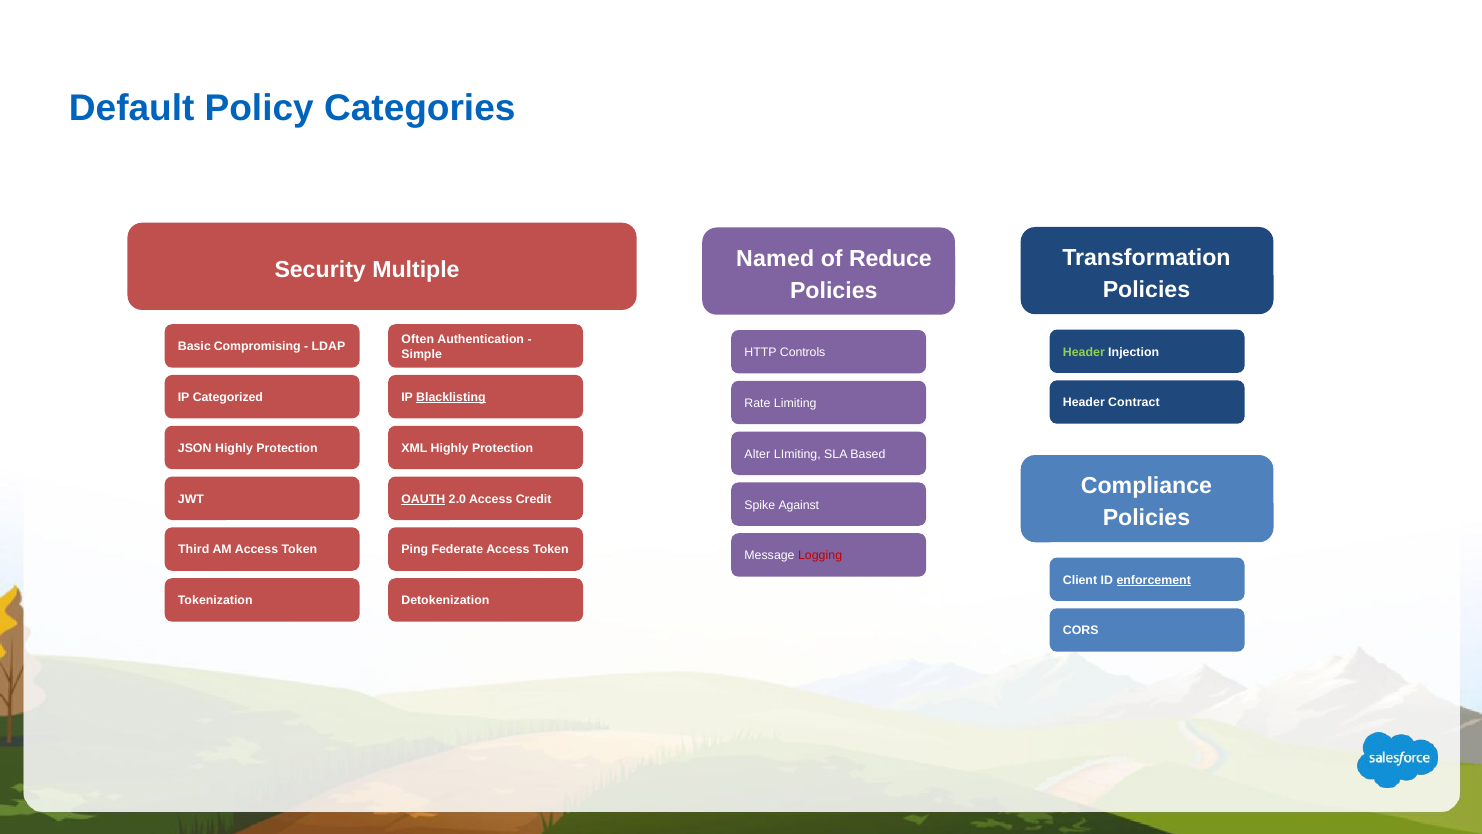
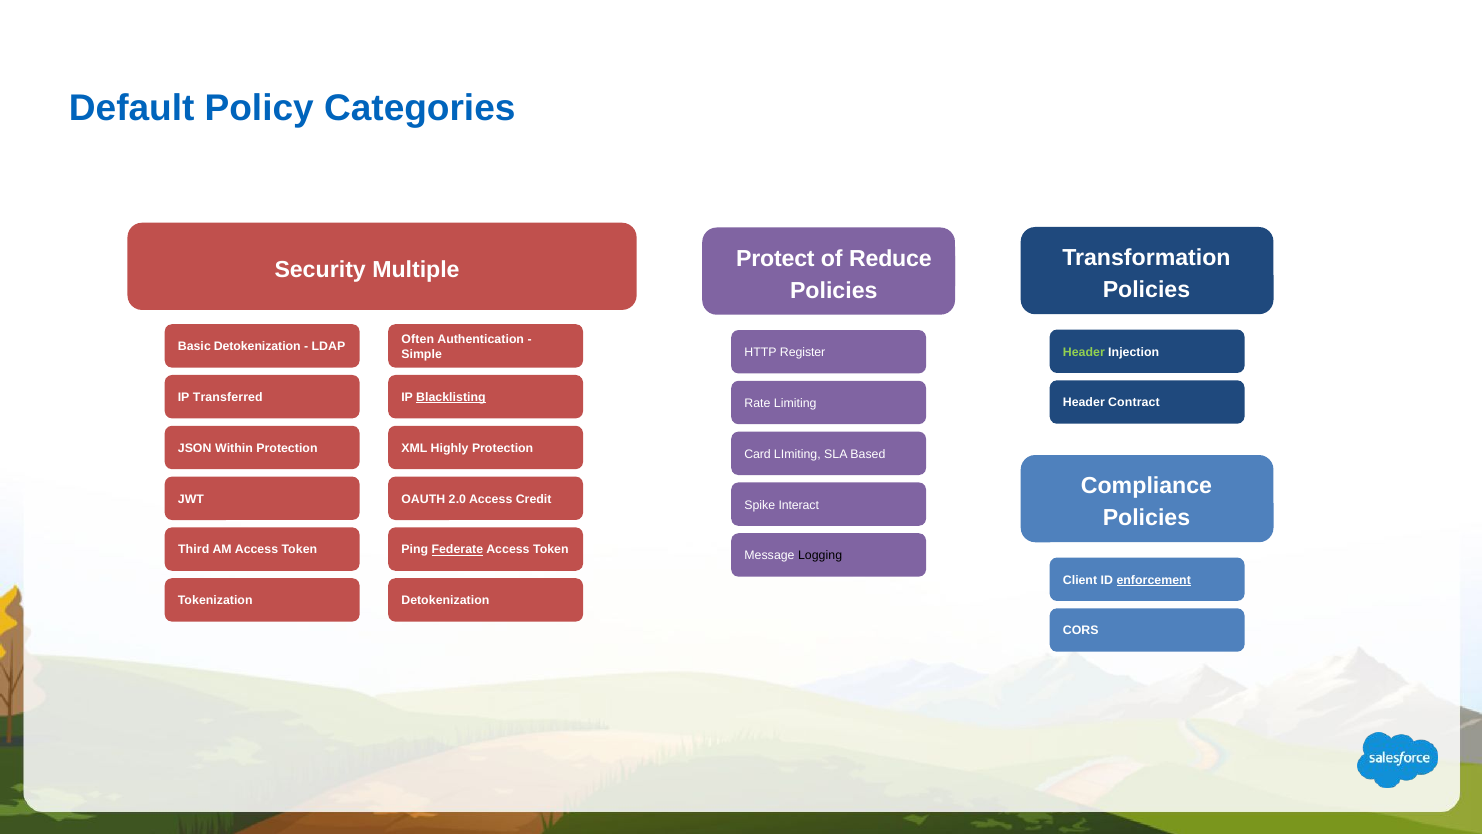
Named: Named -> Protect
Basic Compromising: Compromising -> Detokenization
Controls: Controls -> Register
Categorized: Categorized -> Transferred
JSON Highly: Highly -> Within
Alter: Alter -> Card
OAUTH underline: present -> none
Against: Against -> Interact
Federate underline: none -> present
Logging colour: red -> black
